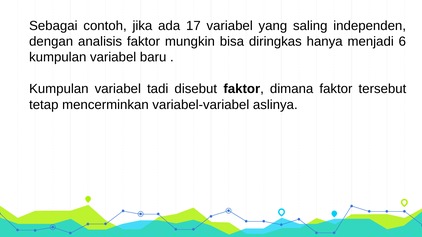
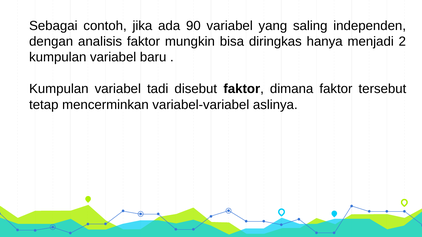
17: 17 -> 90
6: 6 -> 2
